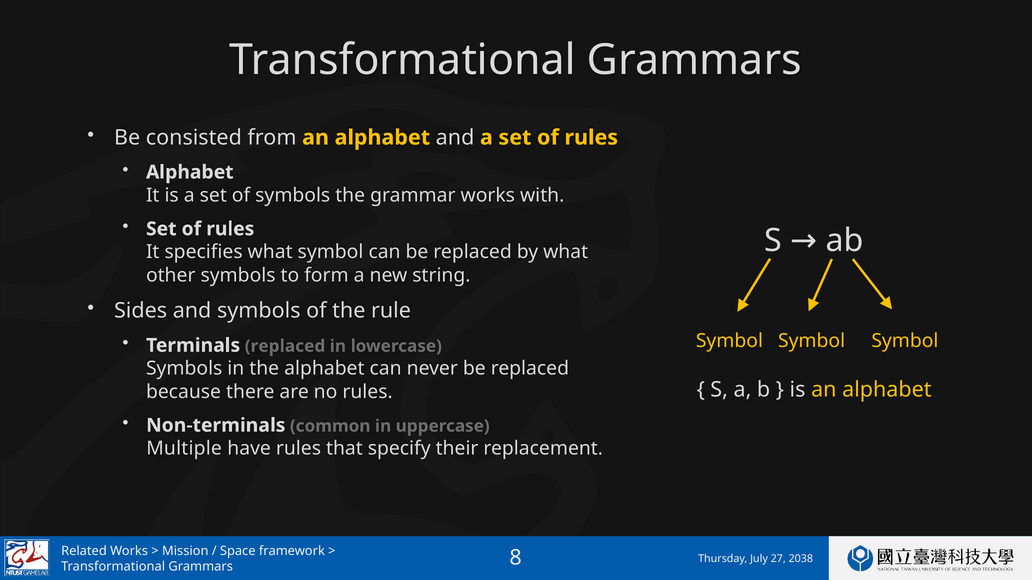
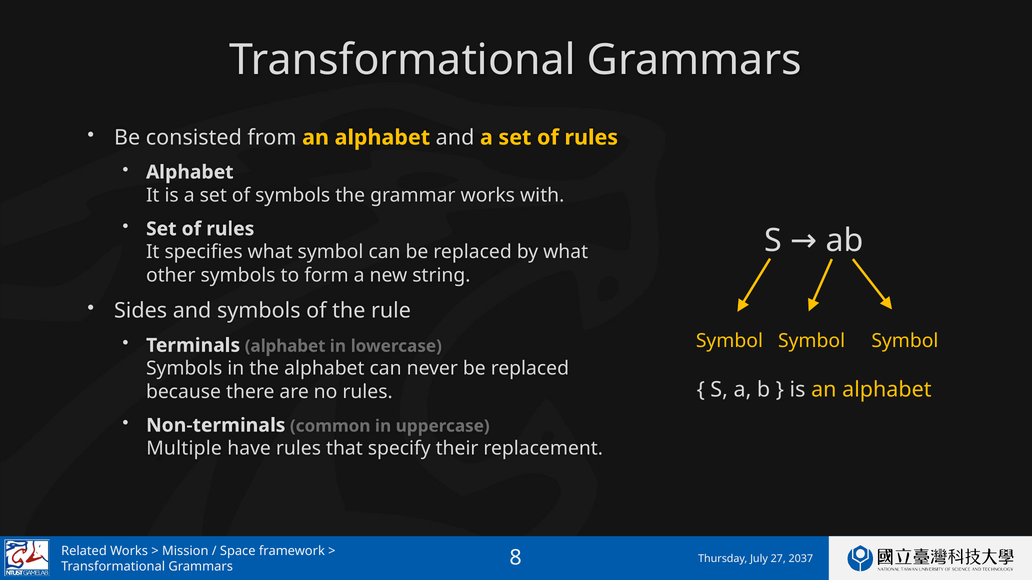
Terminals replaced: replaced -> alphabet
2038: 2038 -> 2037
